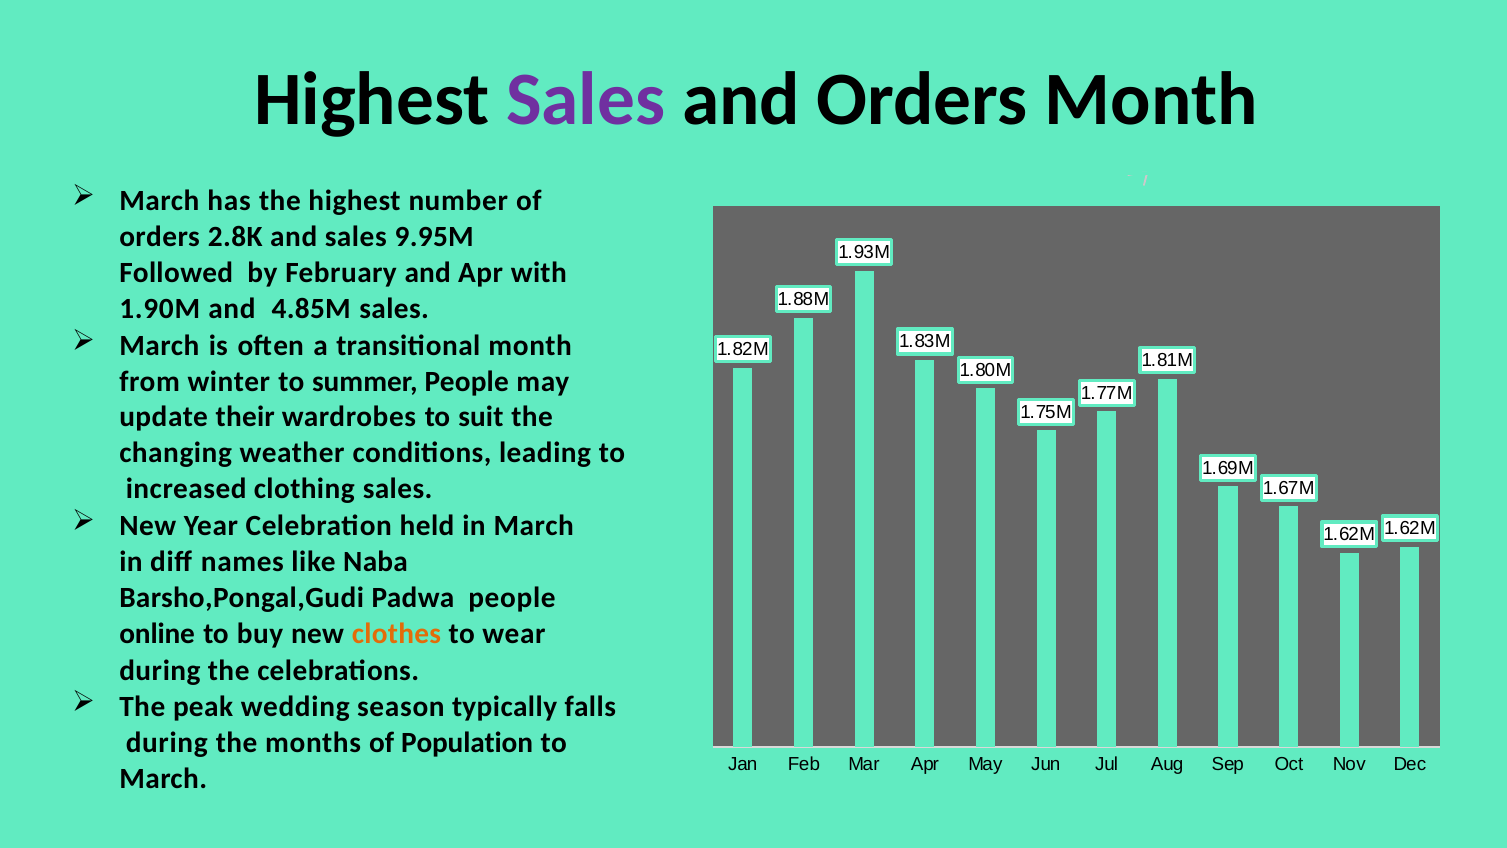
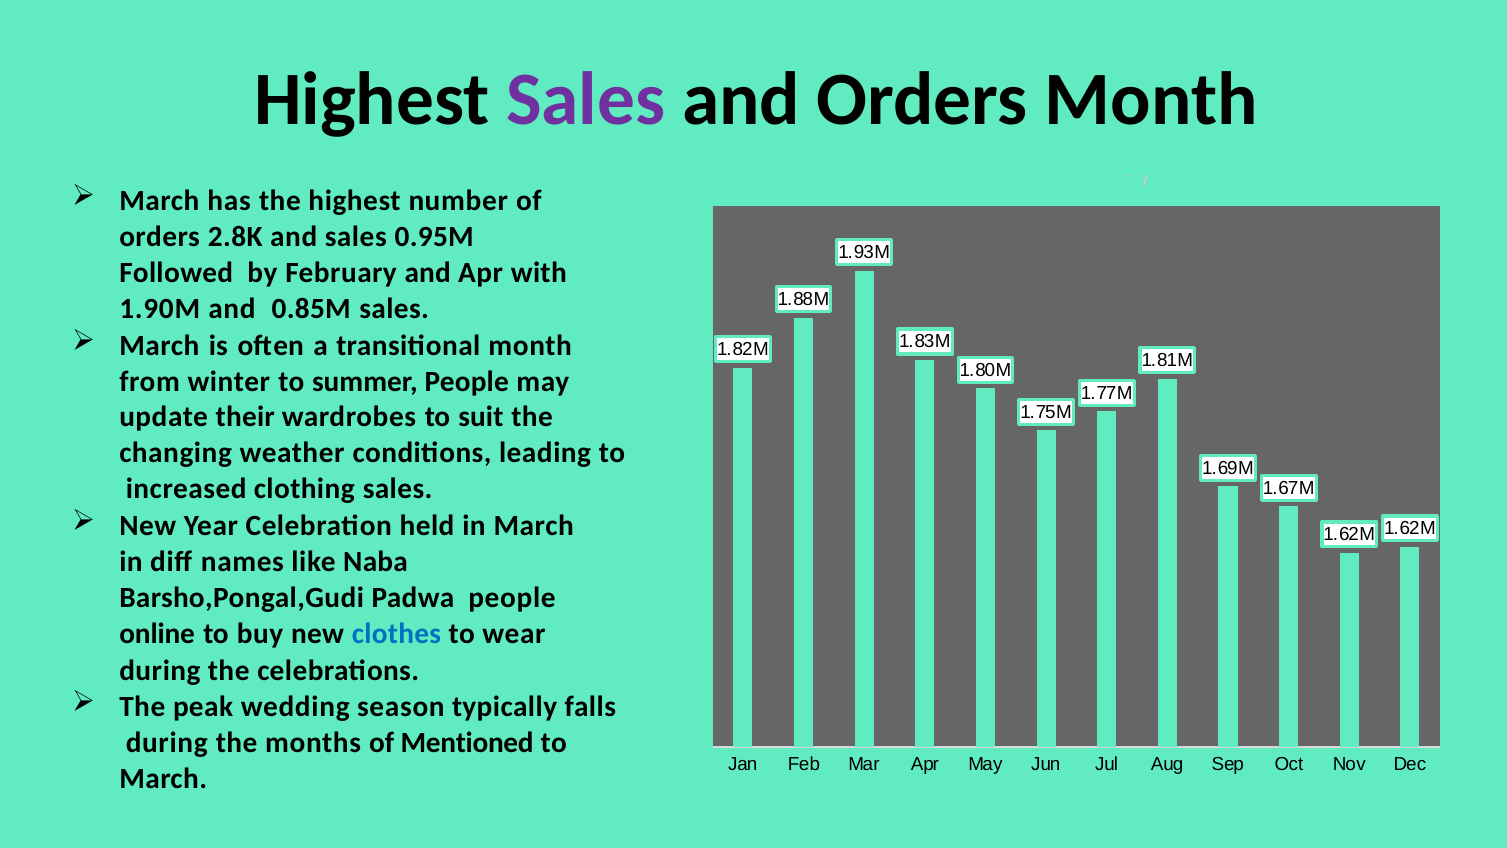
9.95M: 9.95M -> 0.95M
4.85M: 4.85M -> 0.85M
clothes colour: orange -> blue
Population: Population -> Mentioned
